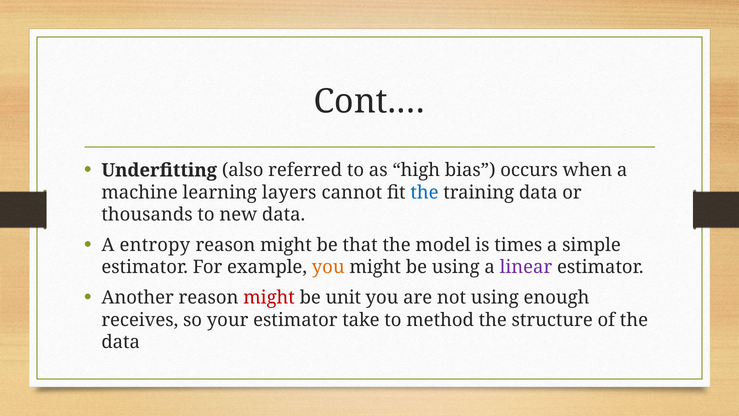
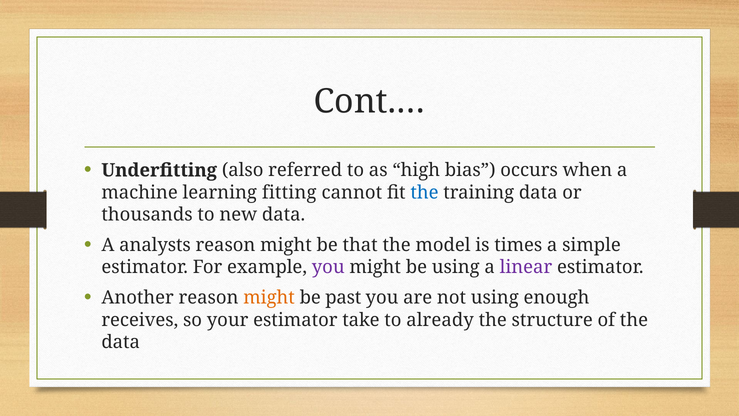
layers: layers -> fitting
entropy: entropy -> analysts
you at (328, 267) colour: orange -> purple
might at (269, 298) colour: red -> orange
unit: unit -> past
method: method -> already
